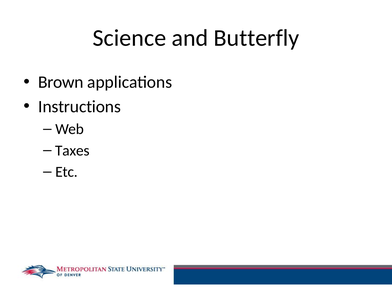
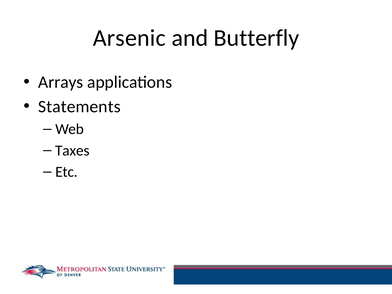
Science: Science -> Arsenic
Brown: Brown -> Arrays
Instructions: Instructions -> Statements
